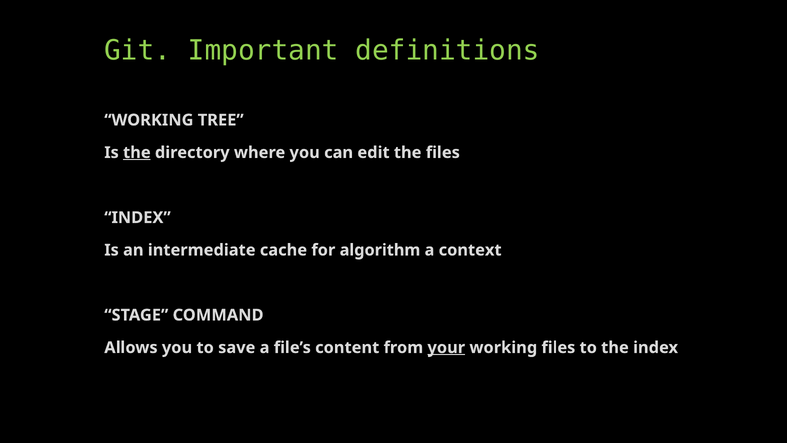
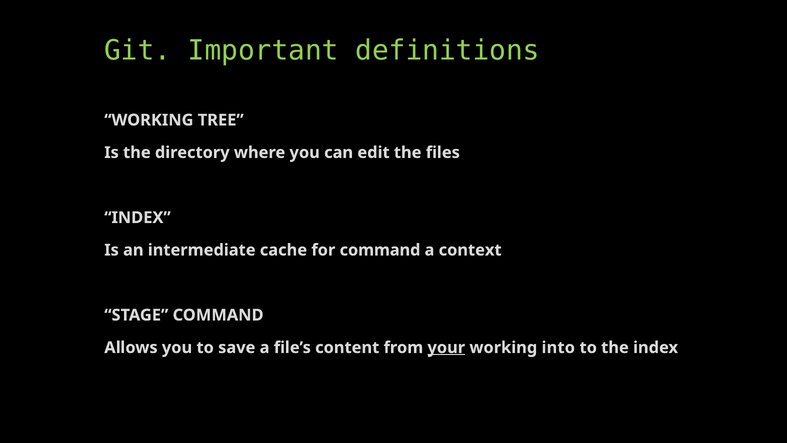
the at (137, 152) underline: present -> none
for algorithm: algorithm -> command
working files: files -> into
